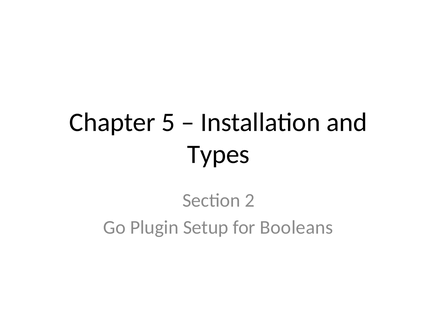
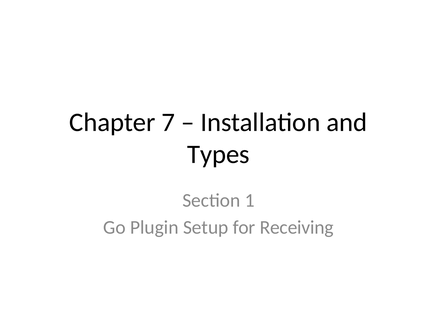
5: 5 -> 7
2: 2 -> 1
Booleans: Booleans -> Receiving
